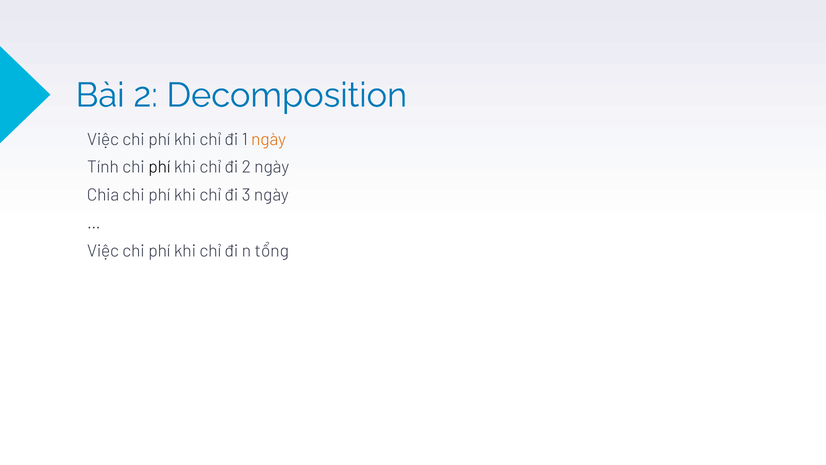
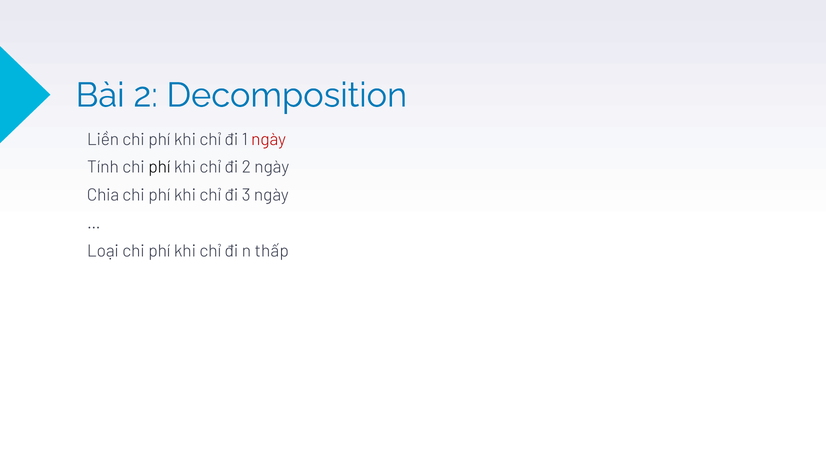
Việc at (103, 139): Việc -> Liền
ngày at (269, 139) colour: orange -> red
Việc at (103, 251): Việc -> Loại
tổng: tổng -> thấp
